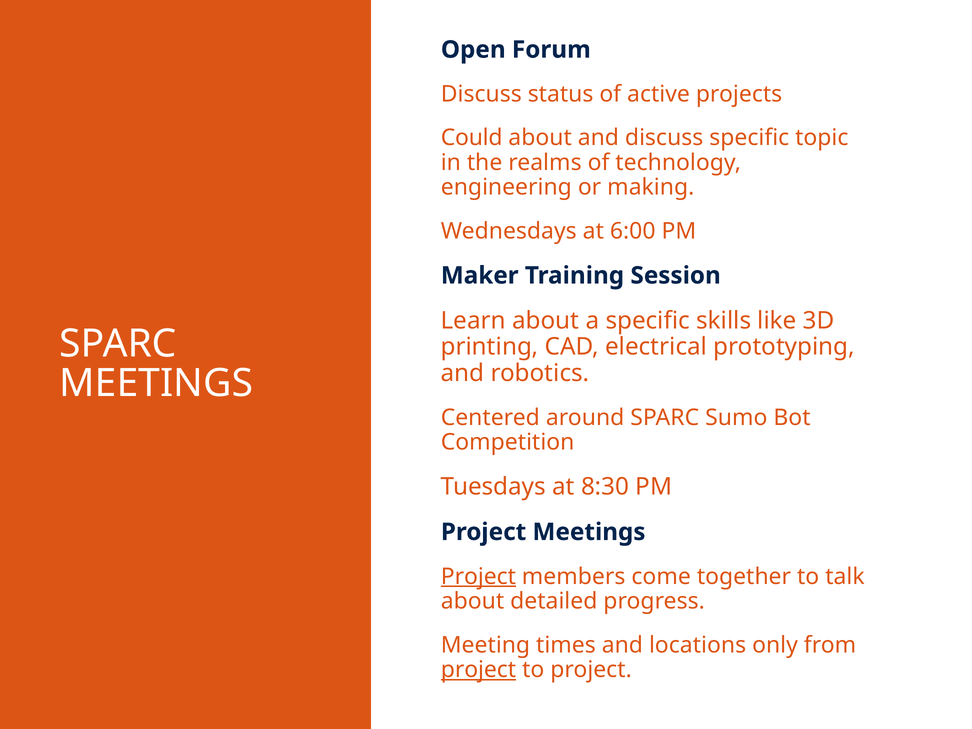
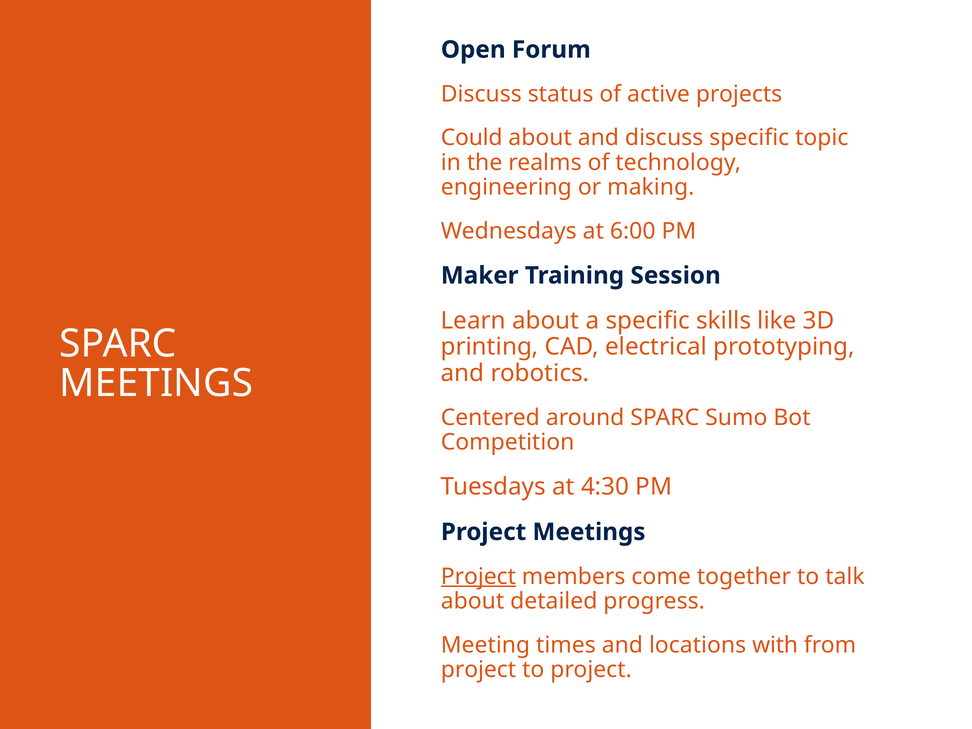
8:30: 8:30 -> 4:30
only: only -> with
project at (478, 670) underline: present -> none
